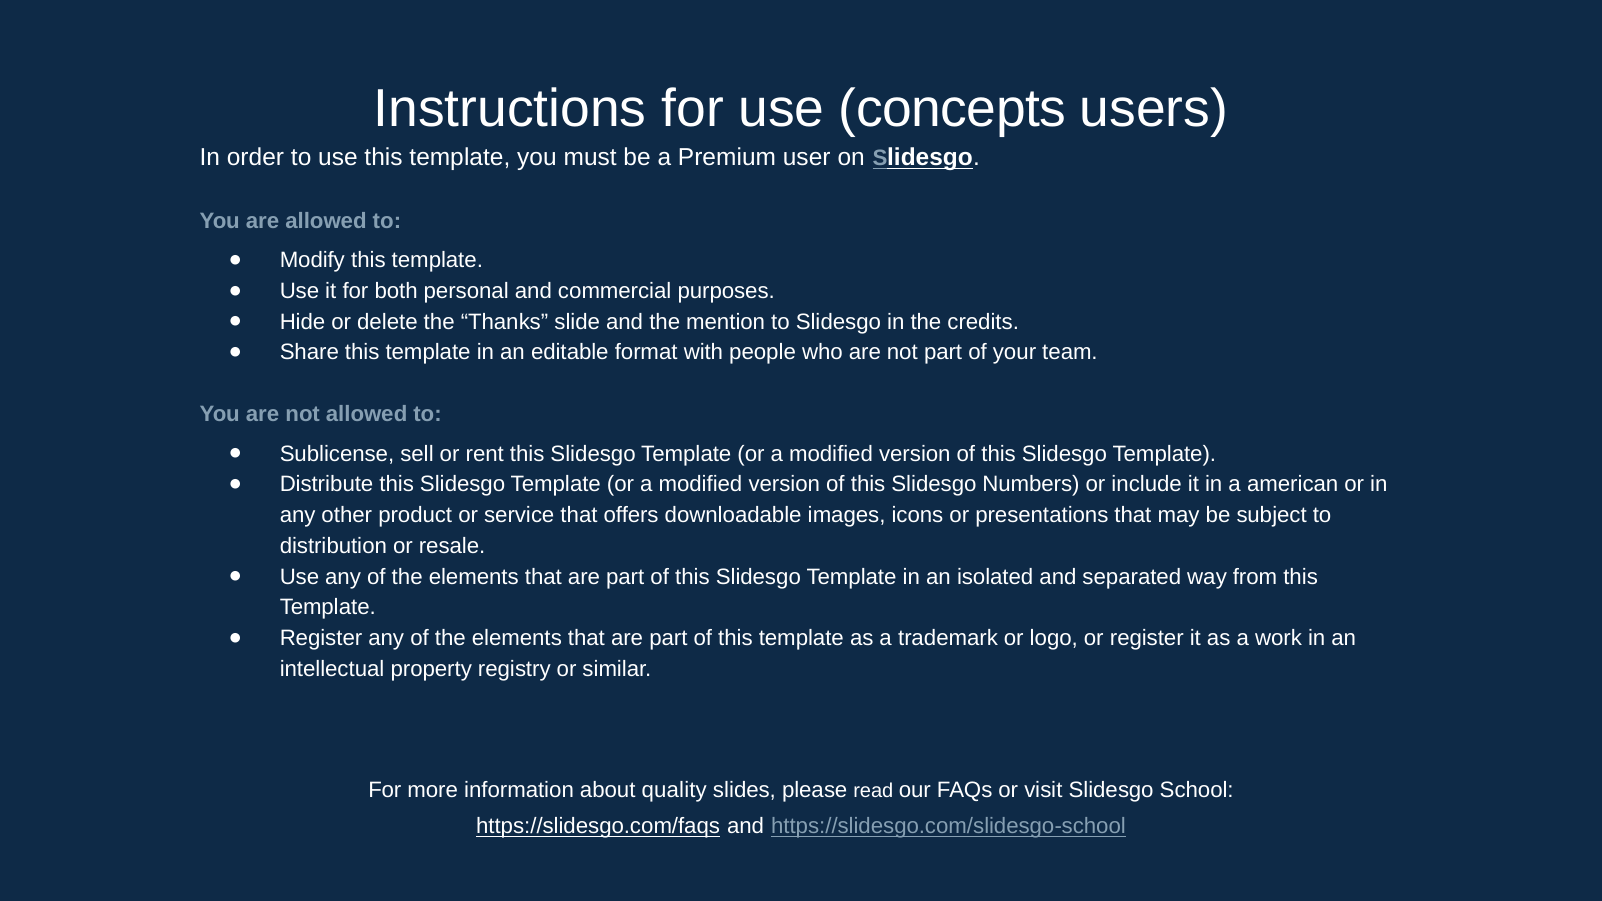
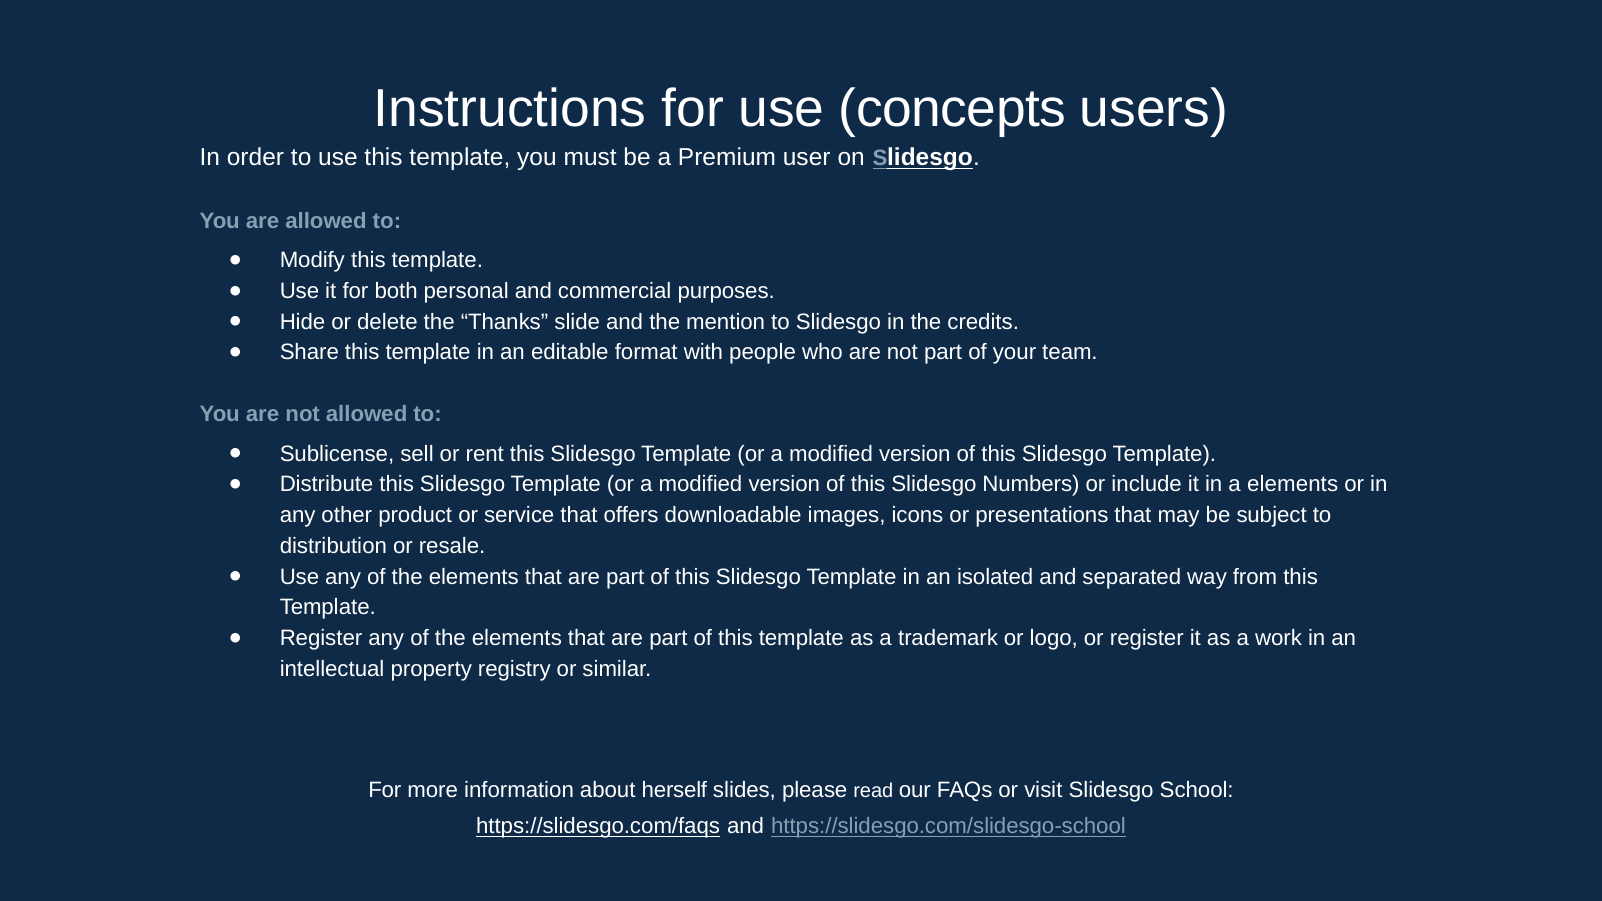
a american: american -> elements
quality: quality -> herself
